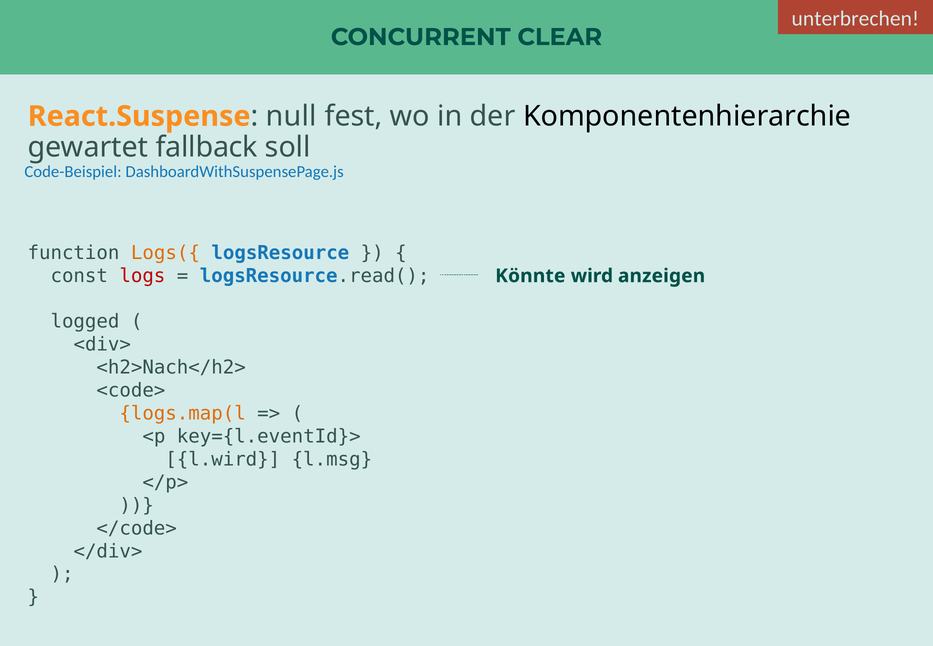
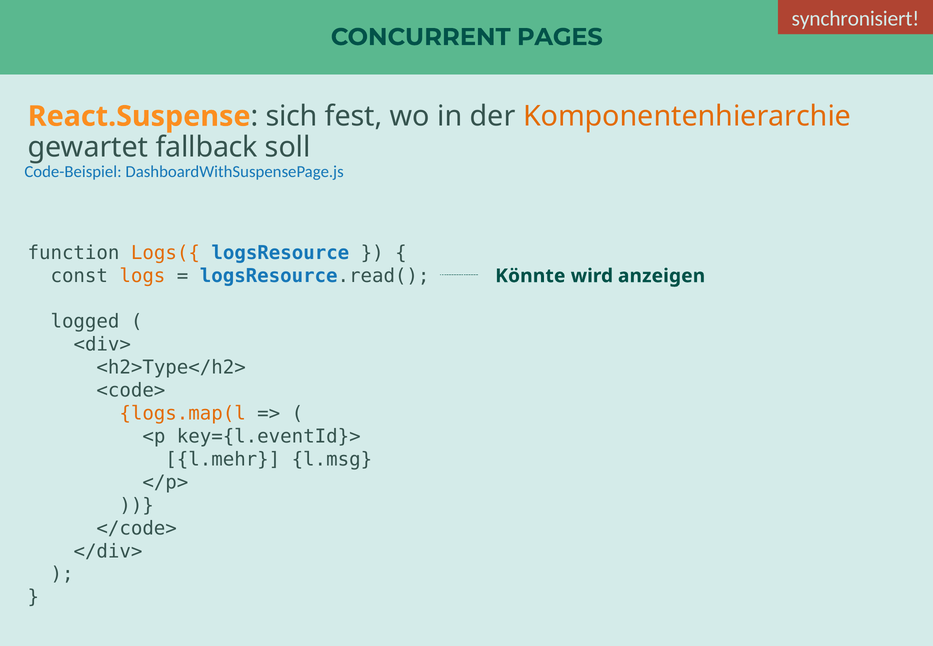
unterbrechen: unterbrechen -> synchronisiert
CLEAR: CLEAR -> PAGES
null: null -> sich
Komponentenhierarchie colour: black -> orange
logs colour: red -> orange
<h2>Nach</h2>: <h2>Nach</h2> -> <h2>Type</h2>
l.wird: l.wird -> l.mehr
